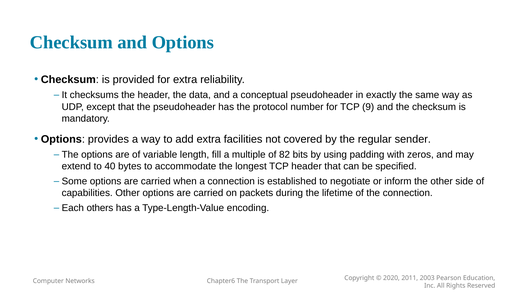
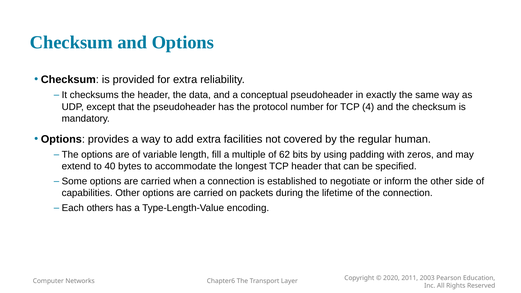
9: 9 -> 4
sender: sender -> human
82: 82 -> 62
